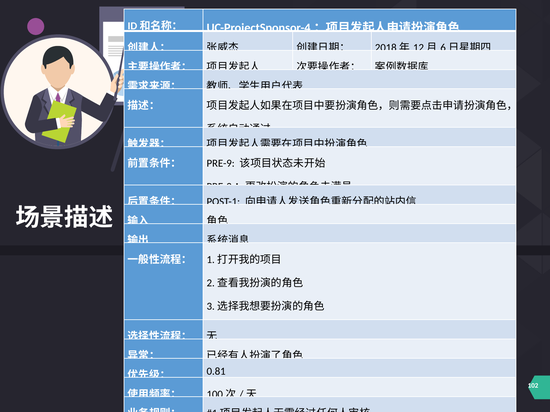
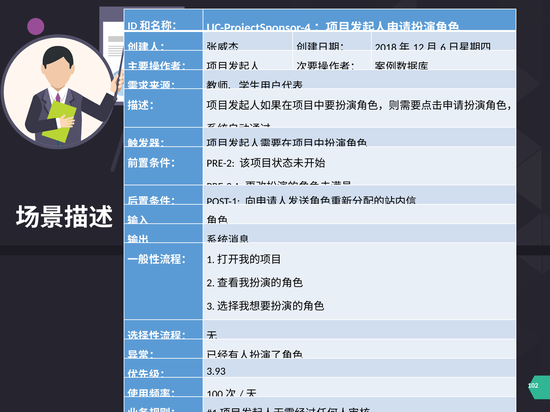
PRE-9: PRE-9 -> PRE-2
0.81: 0.81 -> 3.93
